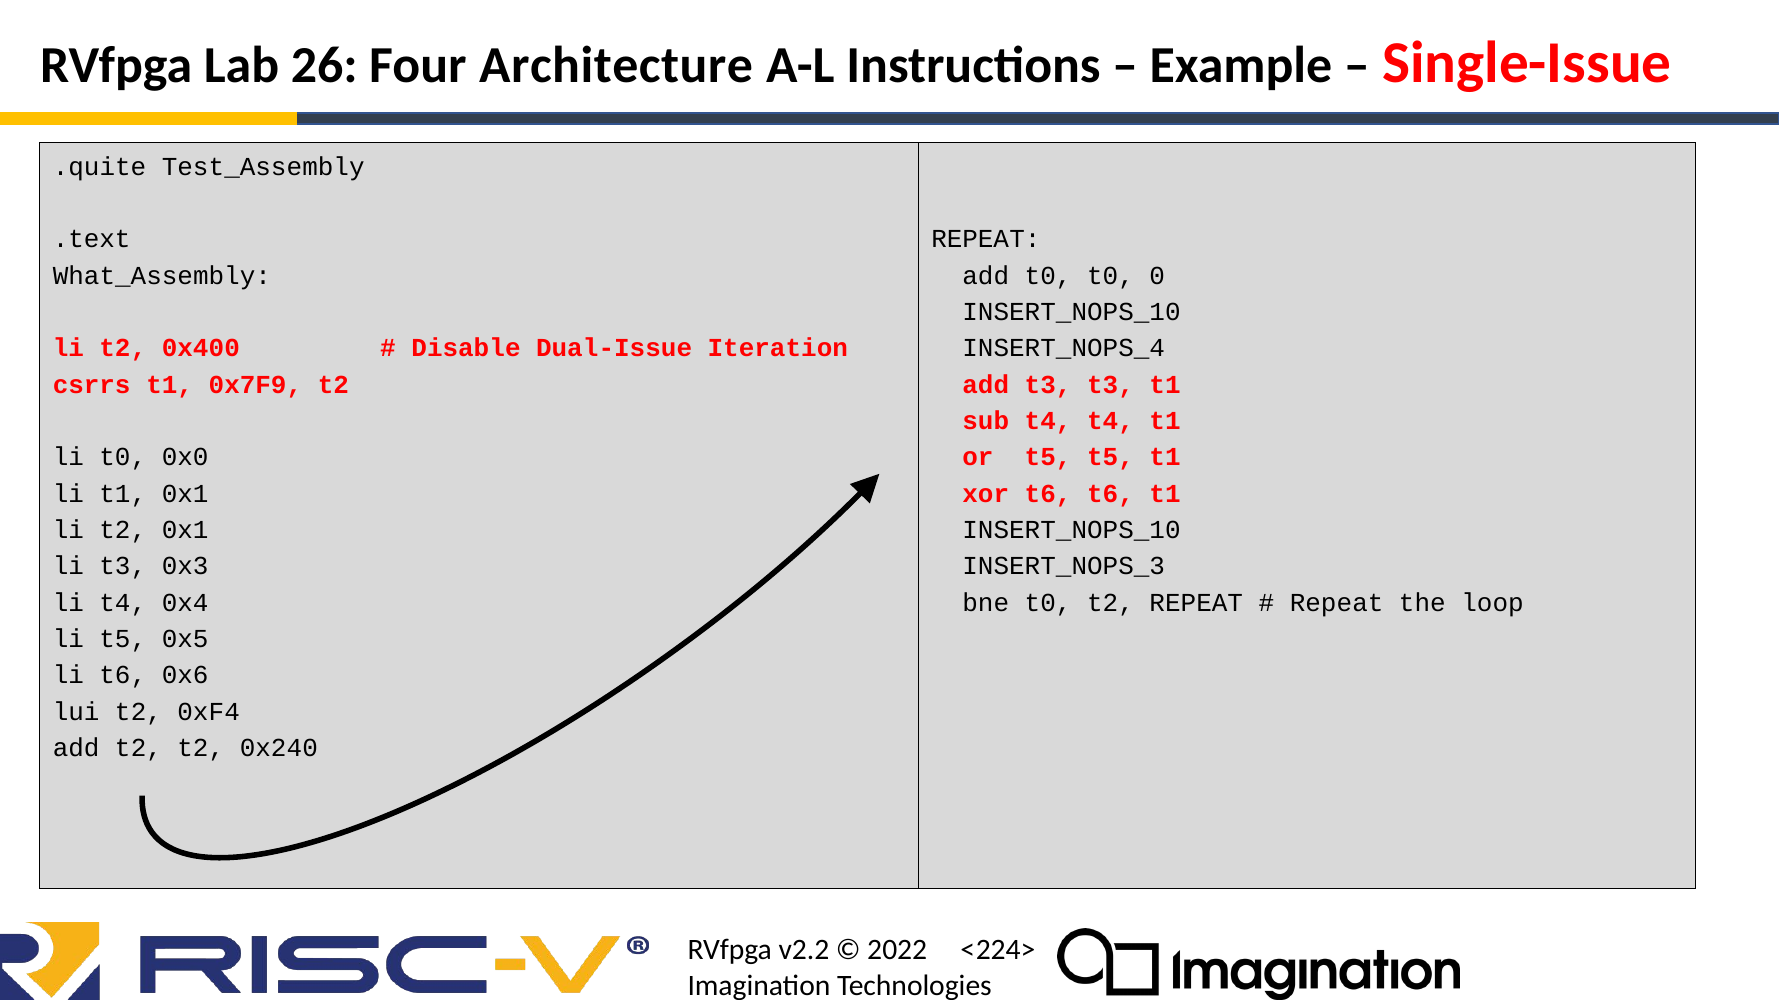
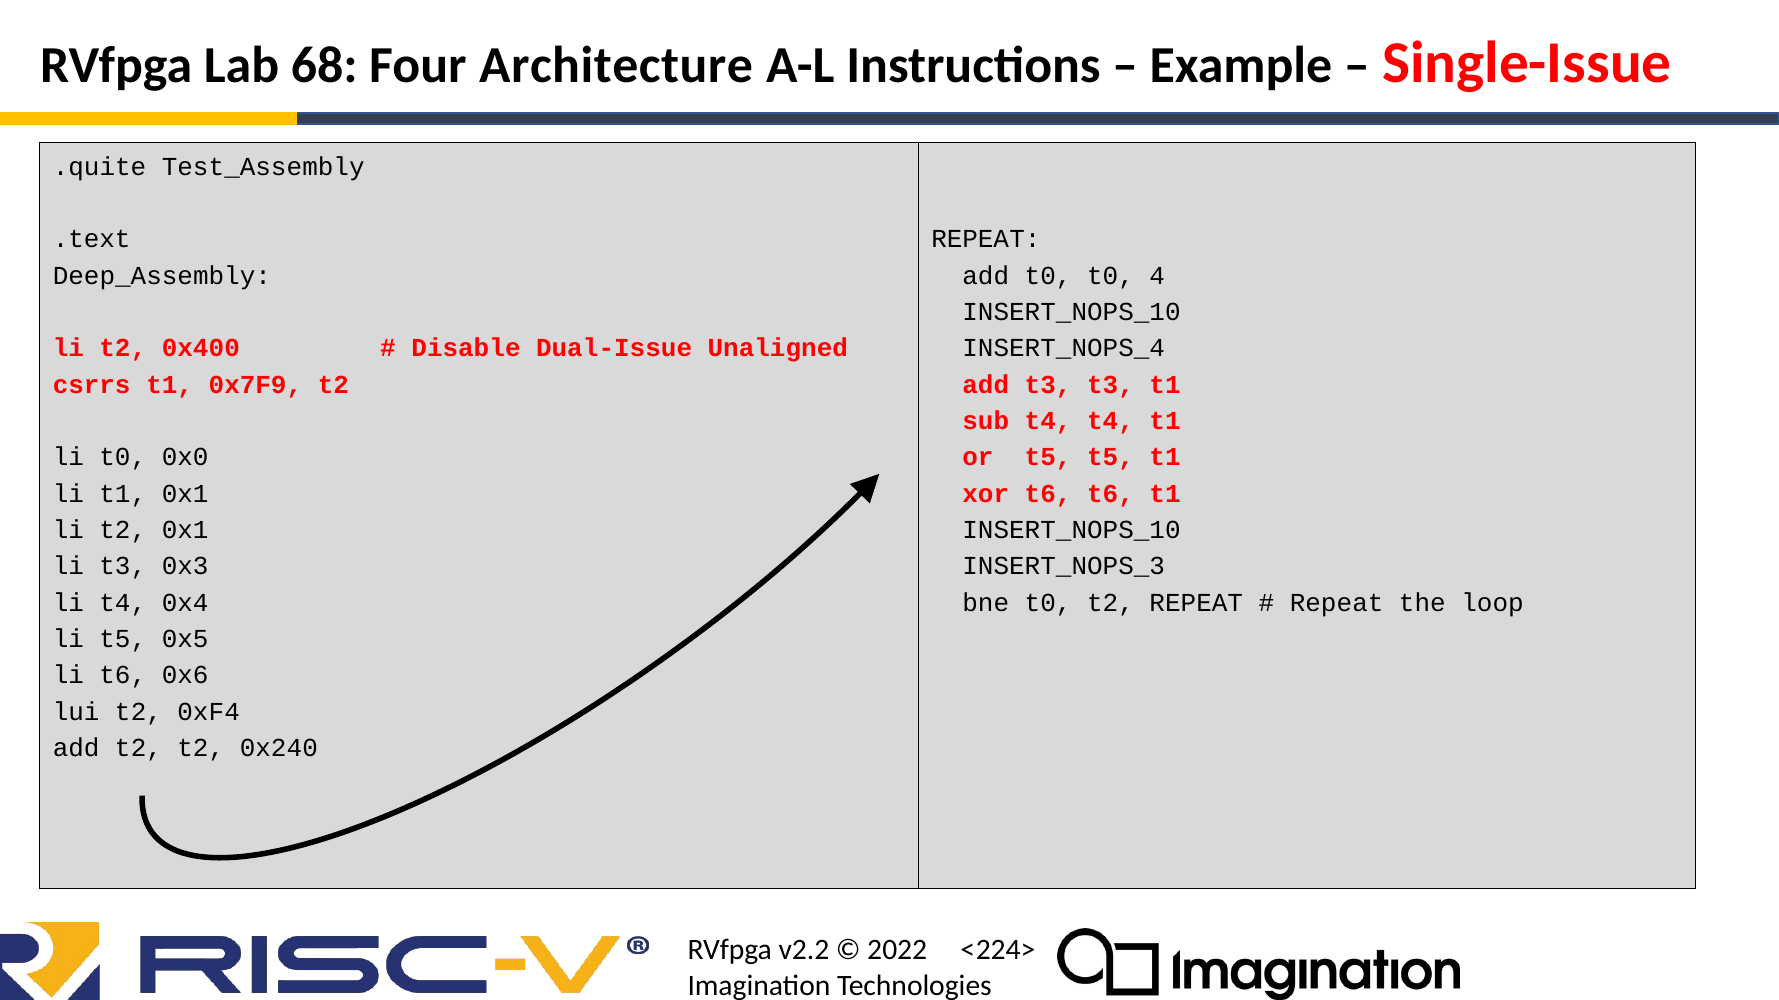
26: 26 -> 68
What_Assembly: What_Assembly -> Deep_Assembly
0: 0 -> 4
Iteration: Iteration -> Unaligned
